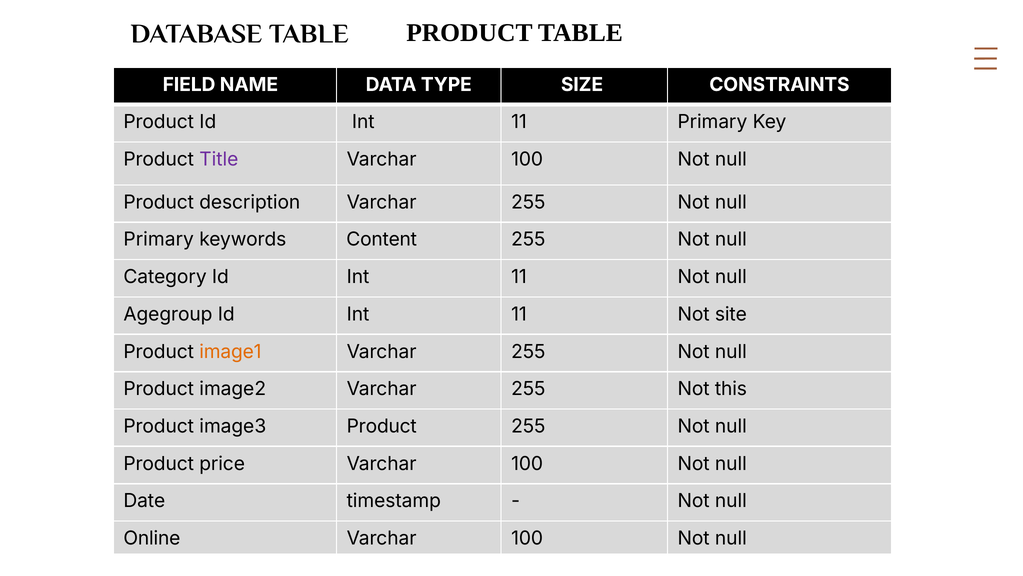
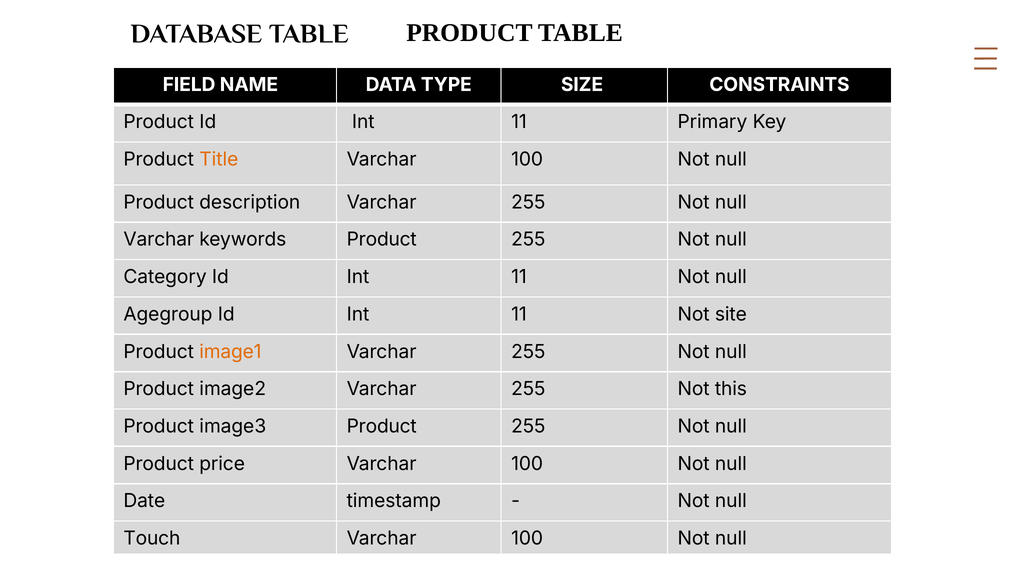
Title colour: purple -> orange
Primary at (159, 239): Primary -> Varchar
keywords Content: Content -> Product
Online: Online -> Touch
